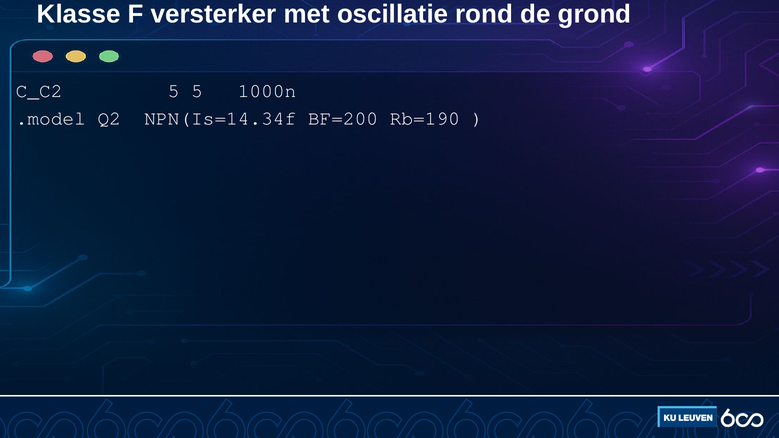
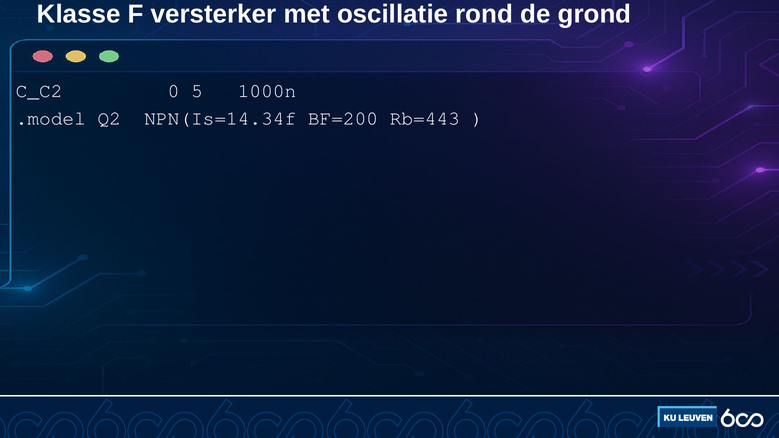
C_C2 5: 5 -> 0
Rb=190: Rb=190 -> Rb=443
